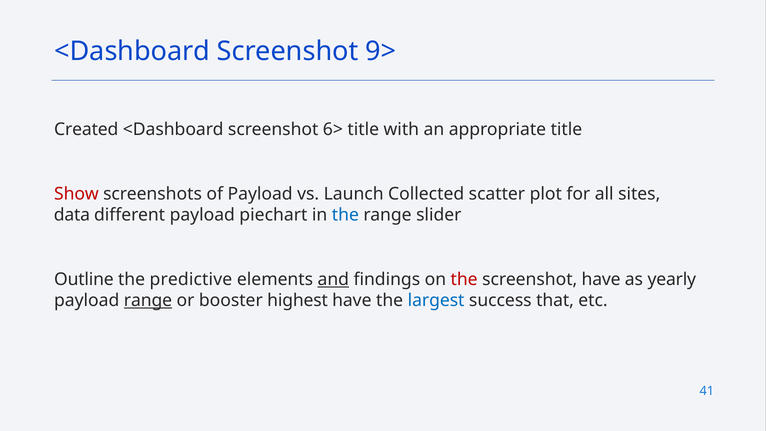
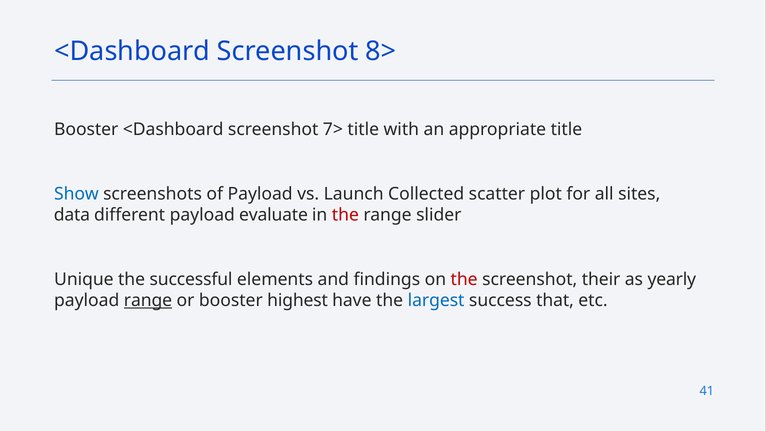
9>: 9> -> 8>
Created at (86, 129): Created -> Booster
6>: 6> -> 7>
Show colour: red -> blue
piechart: piechart -> evaluate
the at (345, 215) colour: blue -> red
Outline: Outline -> Unique
predictive: predictive -> successful
and underline: present -> none
screenshot have: have -> their
